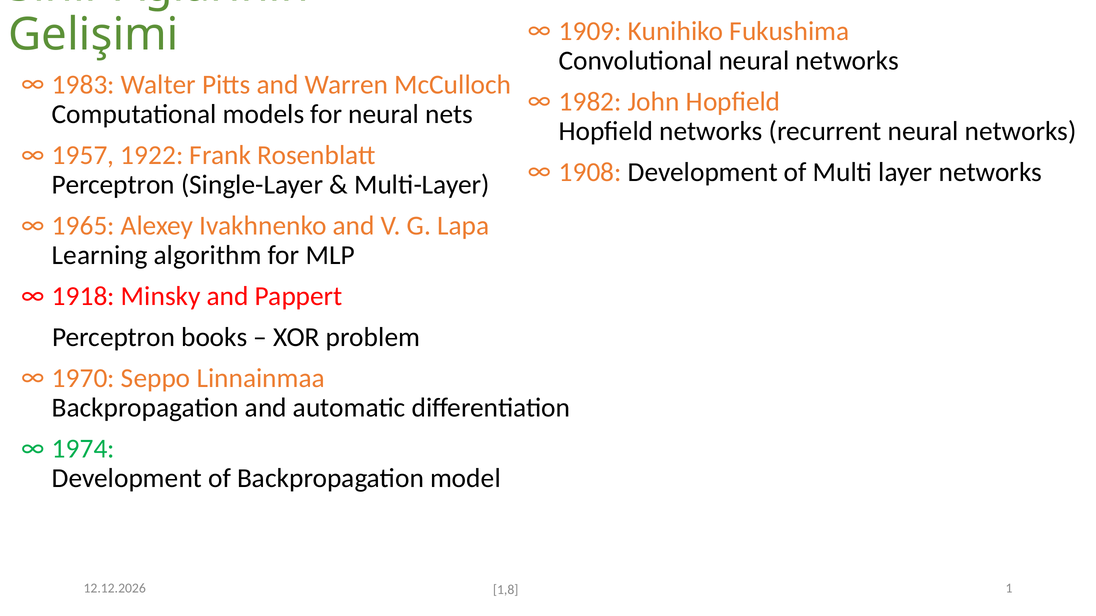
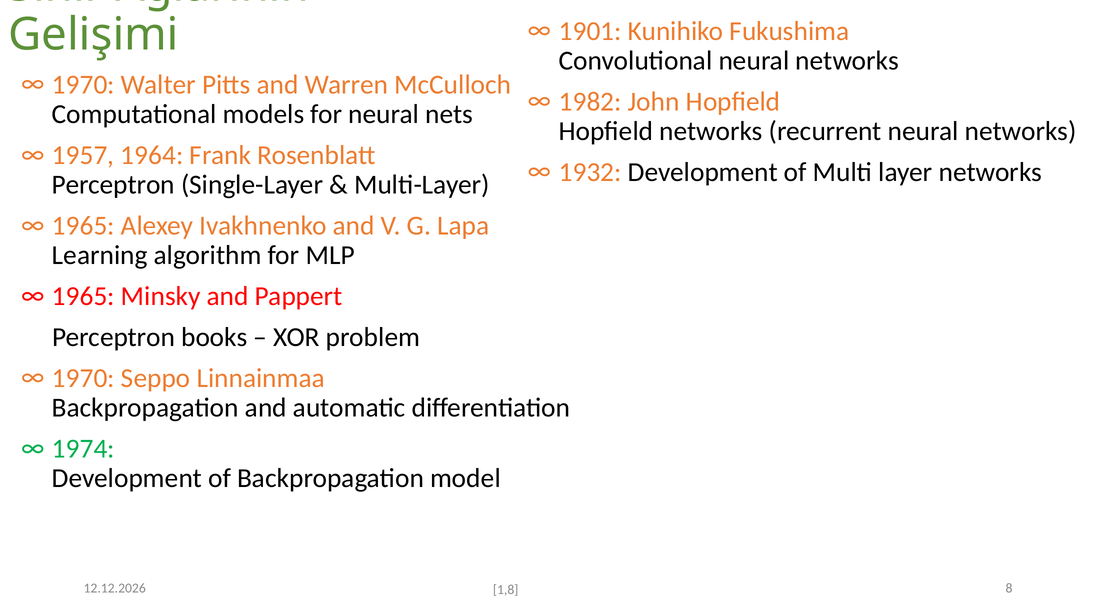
1909: 1909 -> 1901
1983 at (83, 85): 1983 -> 1970
1922: 1922 -> 1964
1908: 1908 -> 1932
1918 at (83, 296): 1918 -> 1965
1: 1 -> 8
